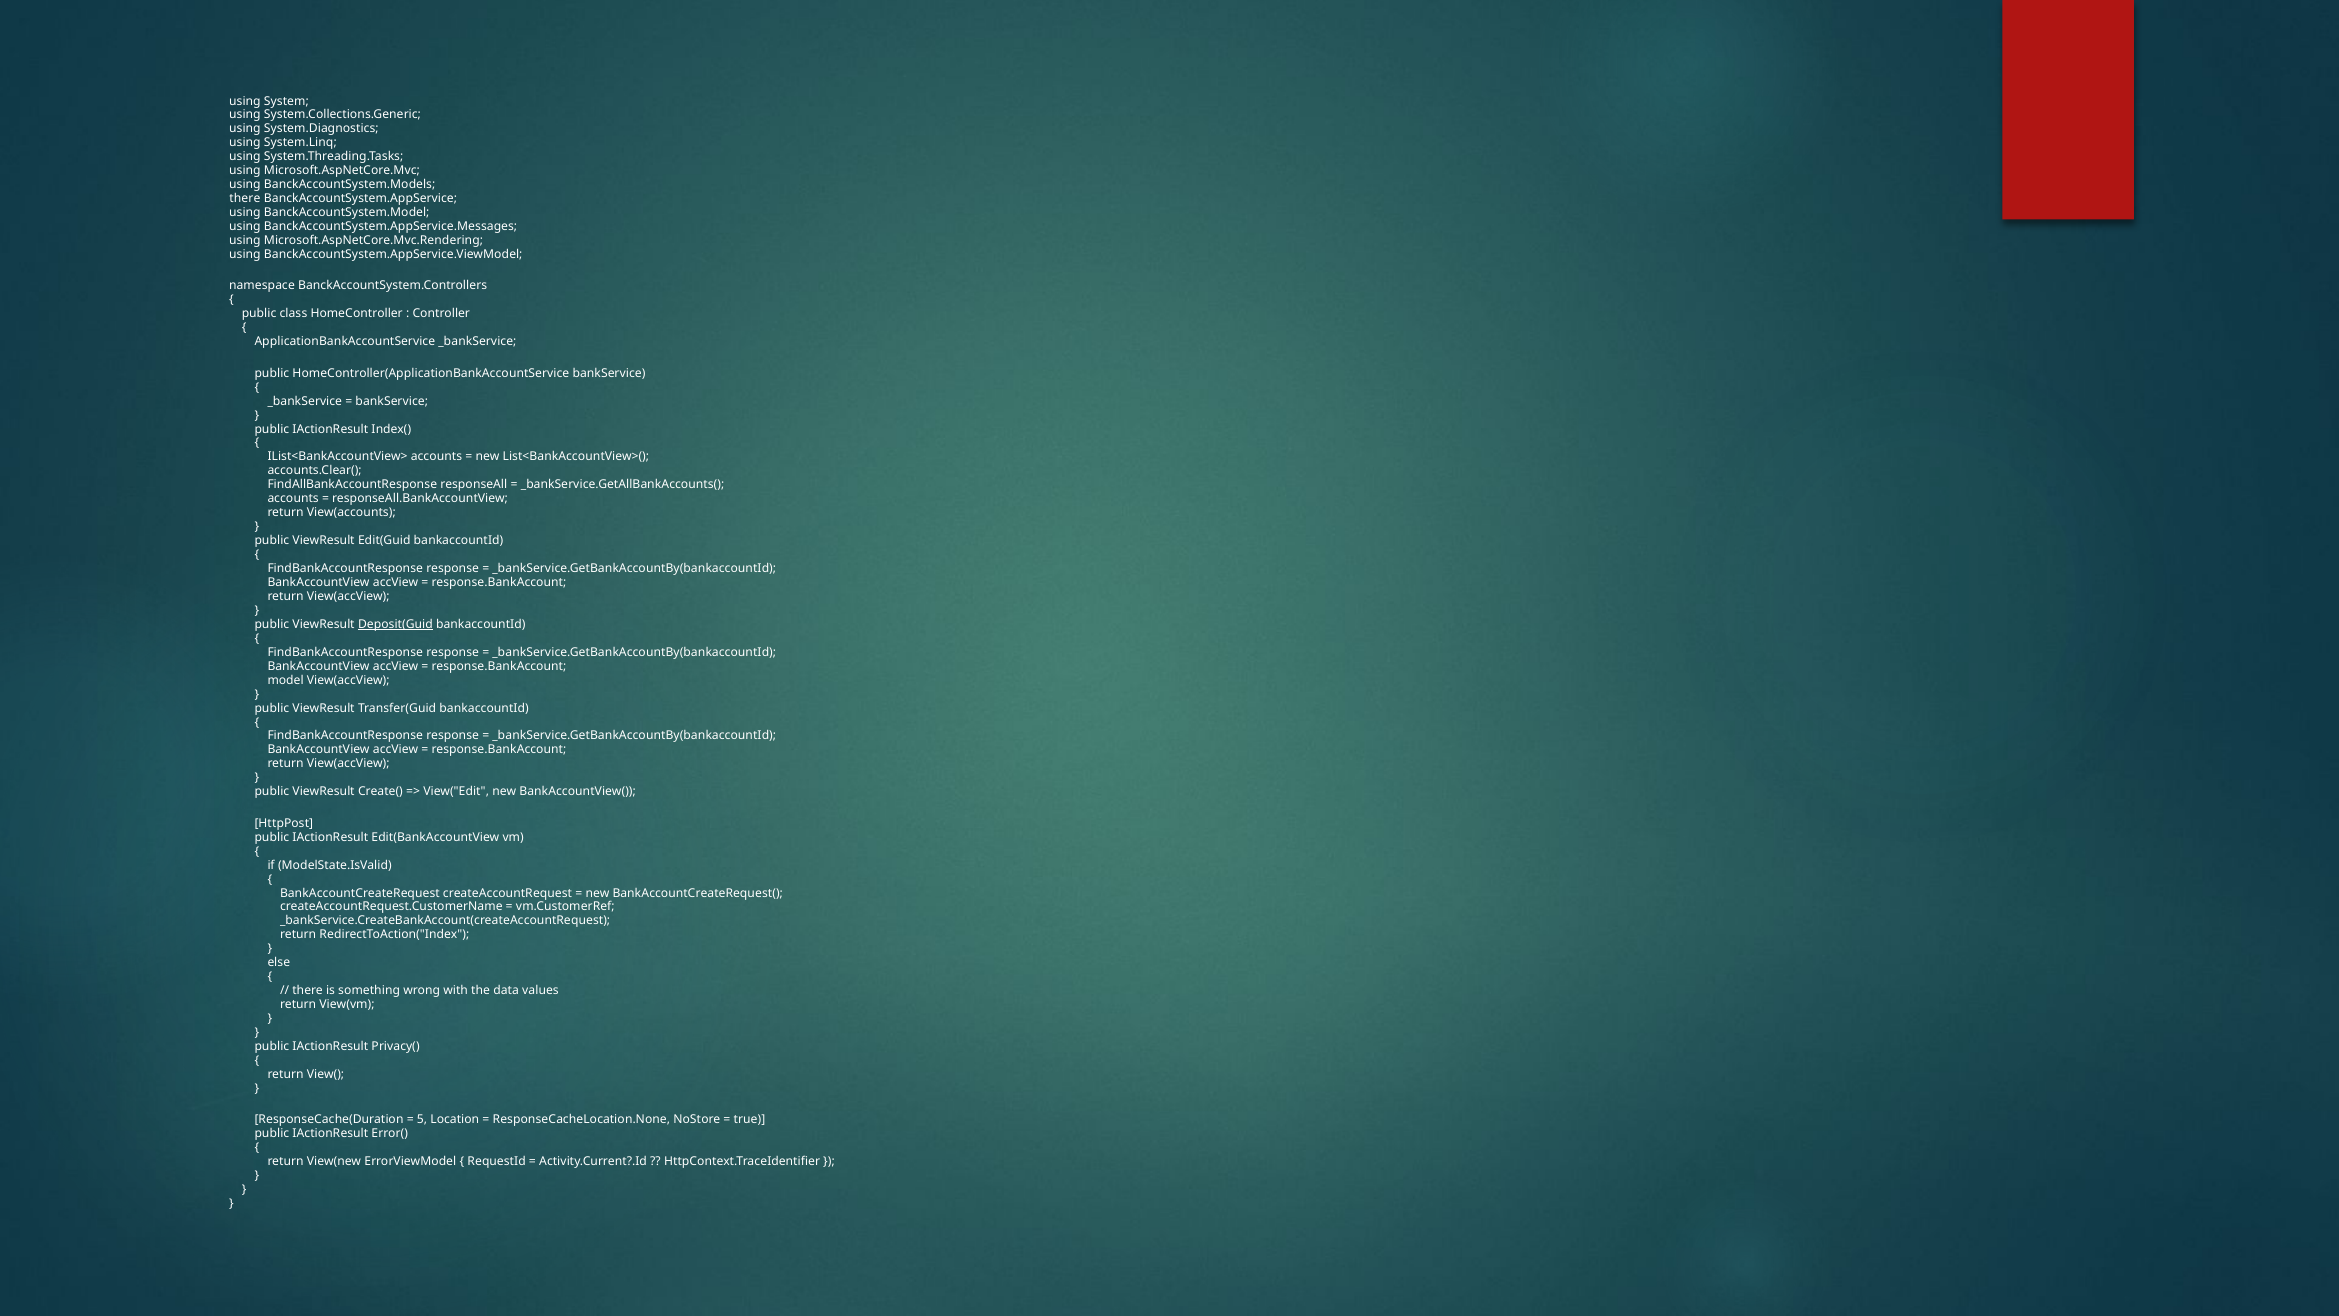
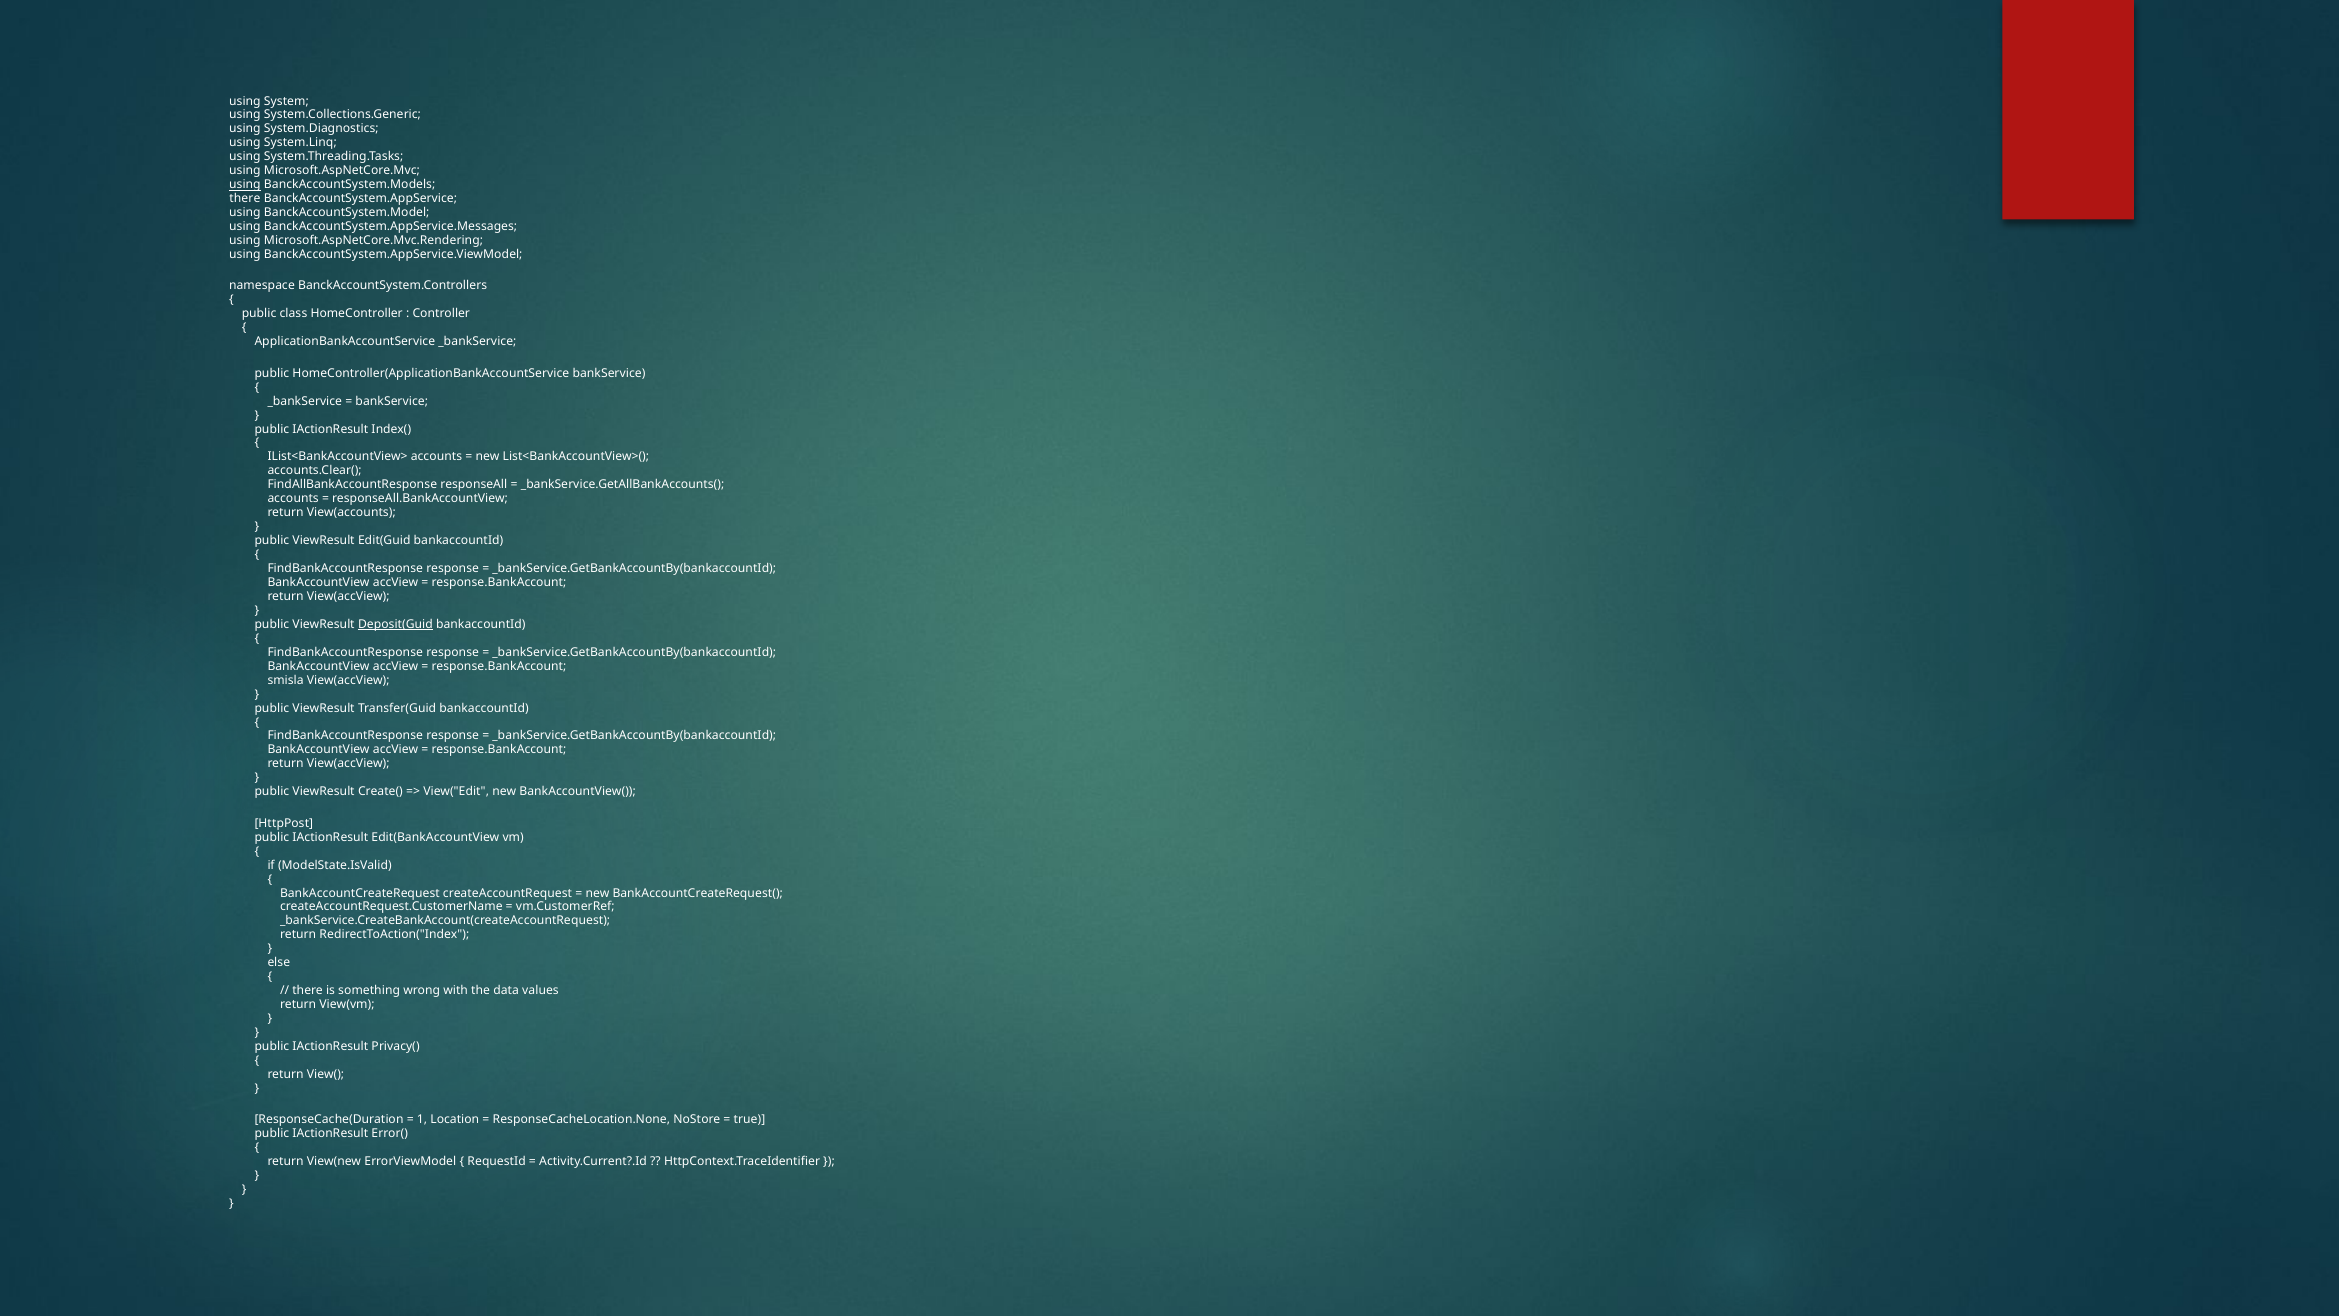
using at (245, 185) underline: none -> present
model: model -> smisla
5: 5 -> 1
